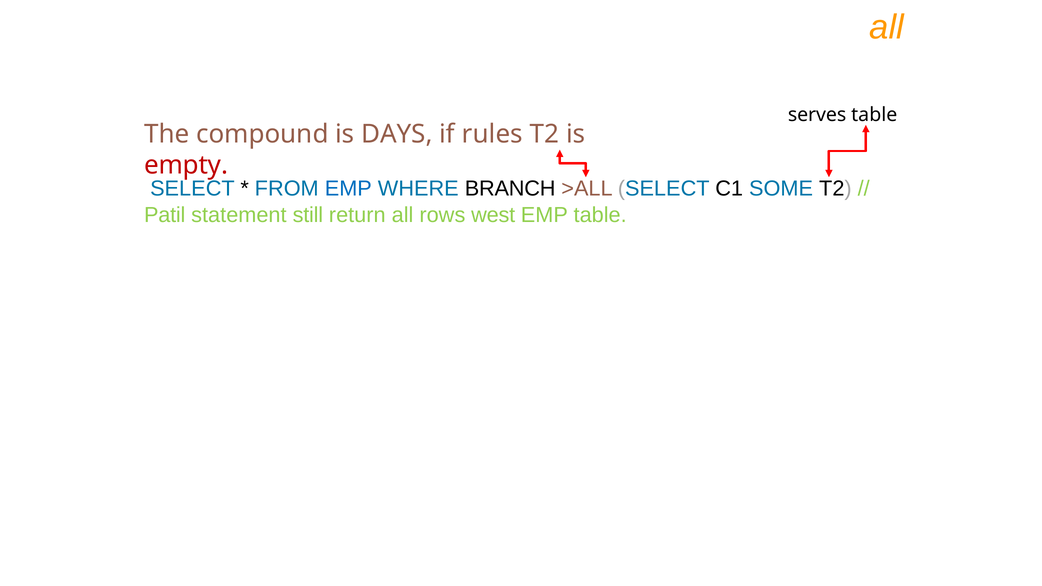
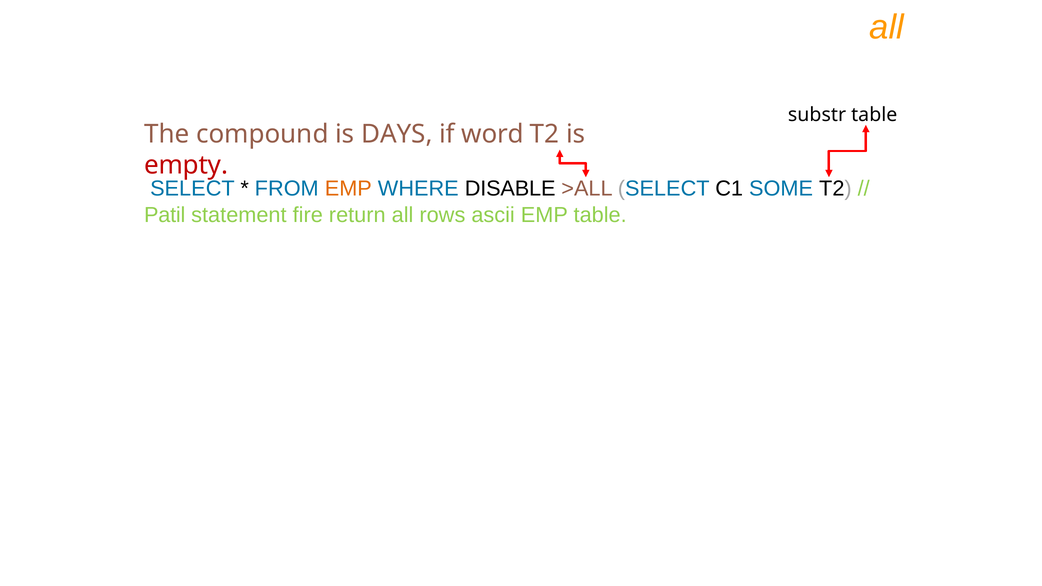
serves: serves -> substr
rules: rules -> word
EMP at (348, 189) colour: blue -> orange
BRANCH: BRANCH -> DISABLE
still: still -> fire
west: west -> ascii
